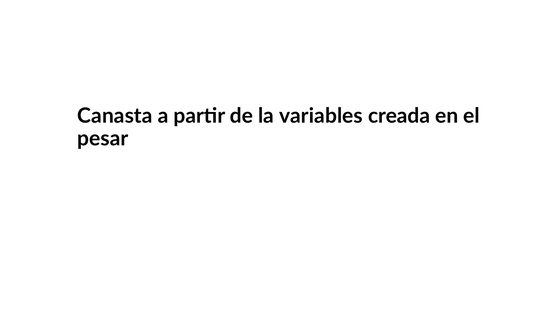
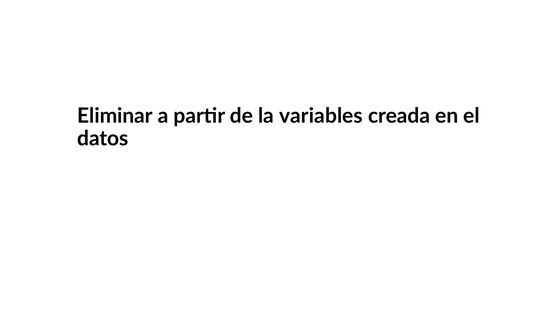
Canasta: Canasta -> Eliminar
pesar: pesar -> datos
